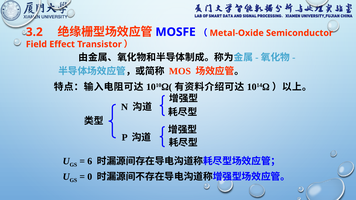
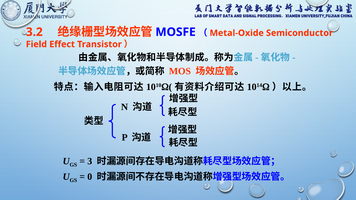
6: 6 -> 3
